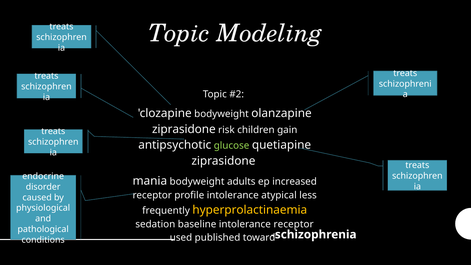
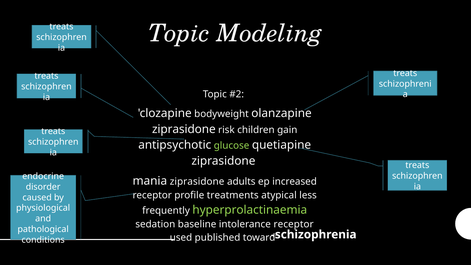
mania bodyweight: bodyweight -> ziprasidone
profile intolerance: intolerance -> treatments
hyperprolactinaemia colour: yellow -> light green
